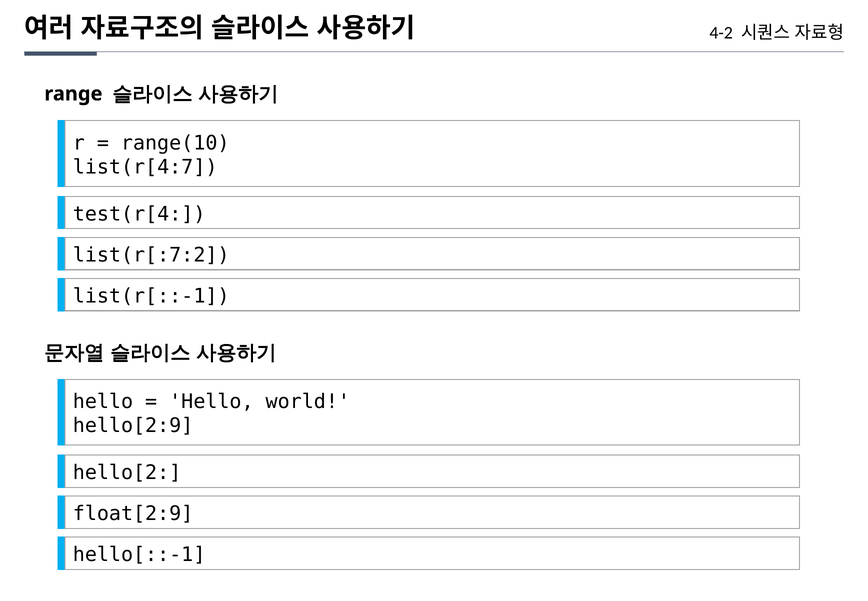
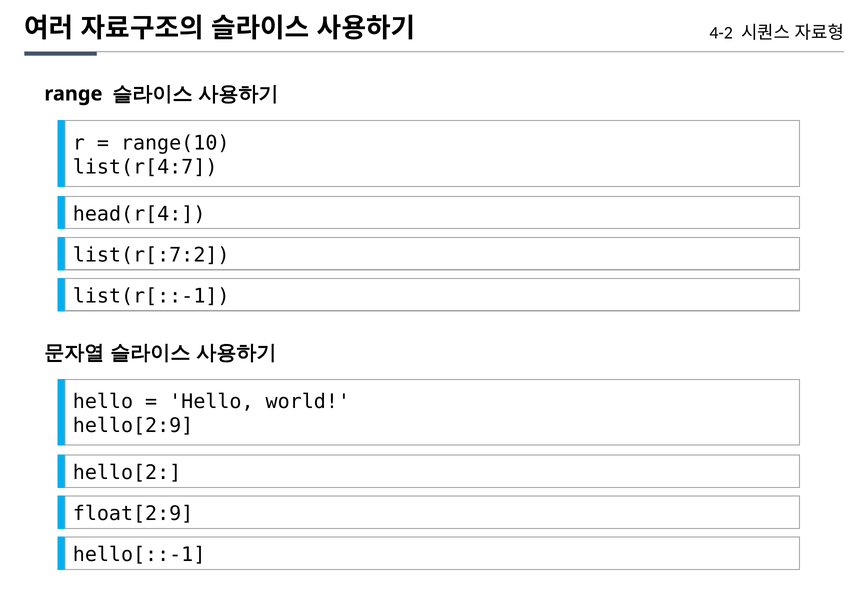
test(r[4: test(r[4 -> head(r[4
